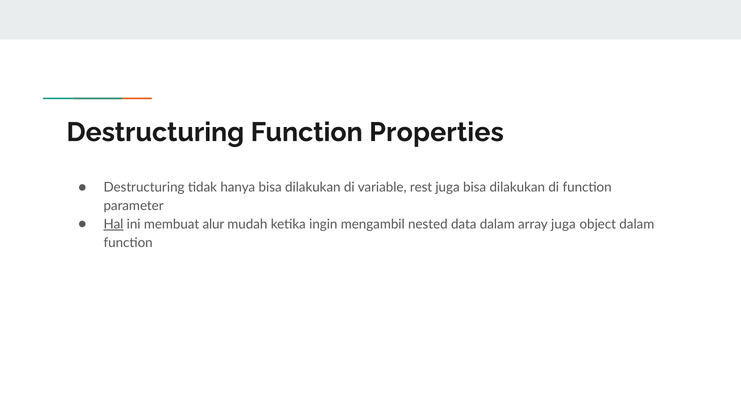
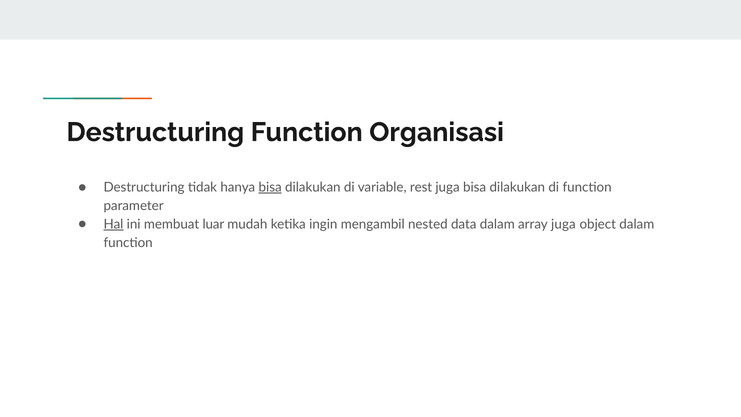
Properties: Properties -> Organisasi
bisa at (270, 187) underline: none -> present
alur: alur -> luar
